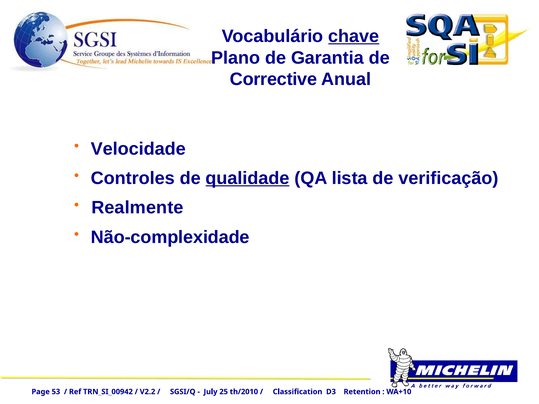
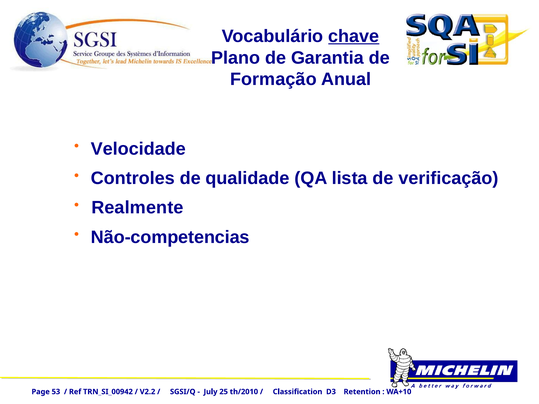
Corrective: Corrective -> Formação
qualidade underline: present -> none
Não-complexidade: Não-complexidade -> Não-competencias
